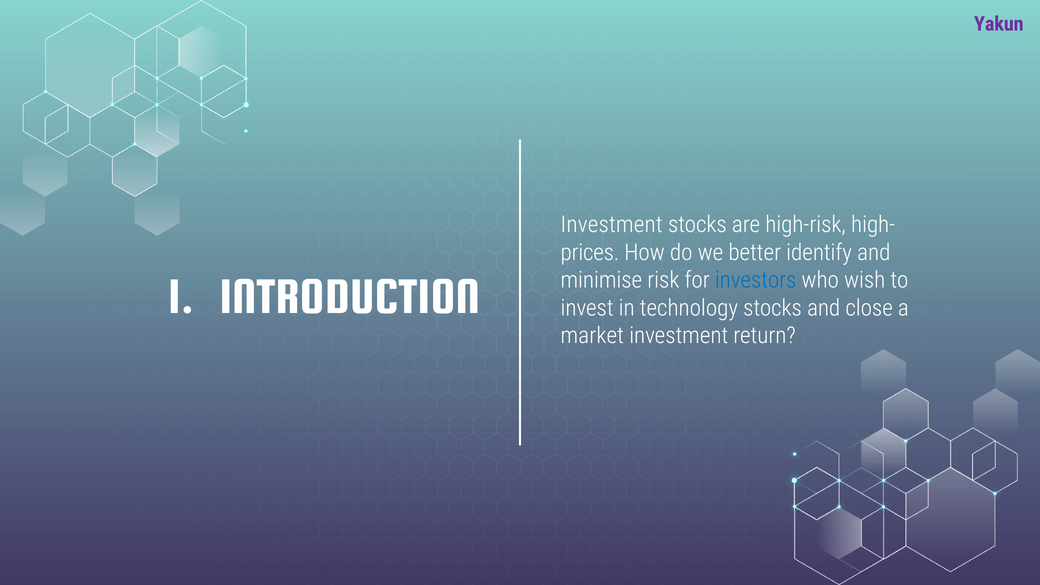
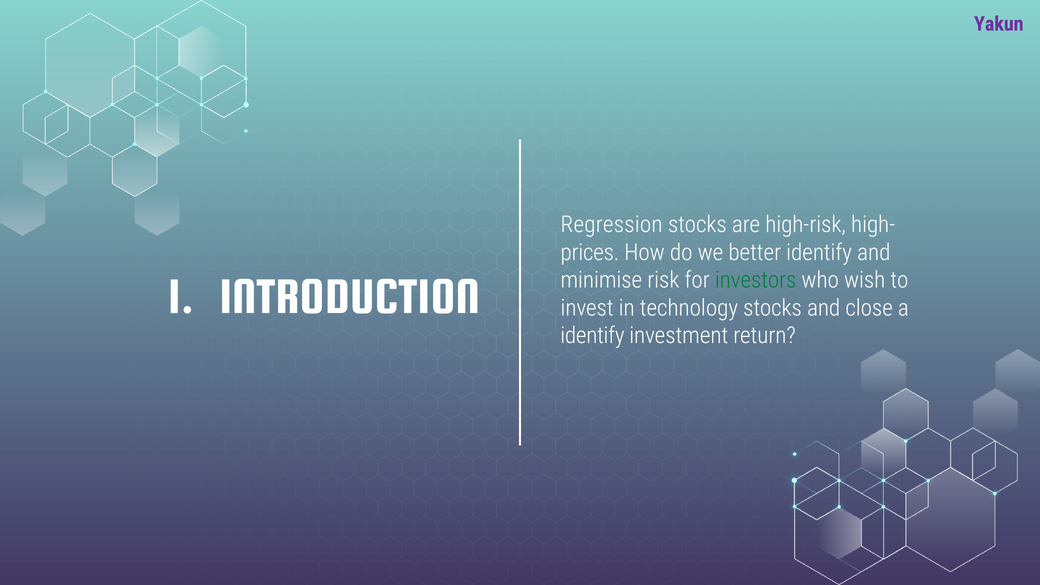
Investment at (612, 225): Investment -> Regression
investors colour: blue -> green
market at (592, 336): market -> identify
